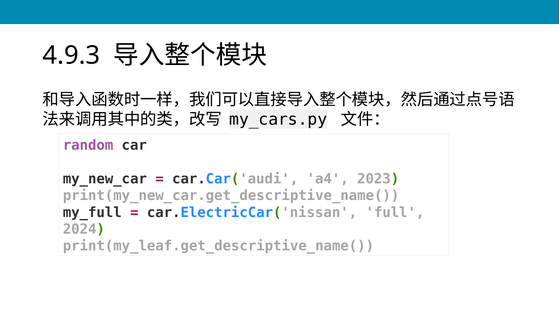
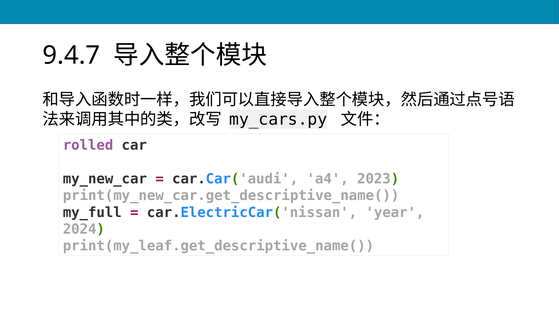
4.9.3: 4.9.3 -> 9.4.7
random: random -> rolled
full: full -> year
